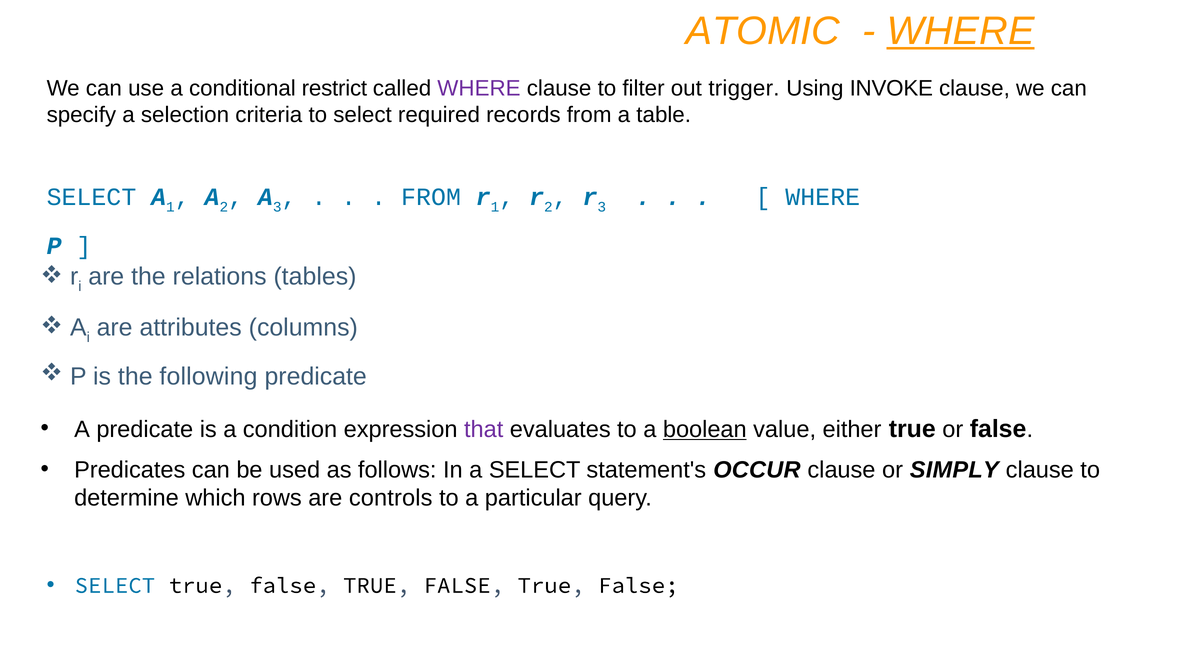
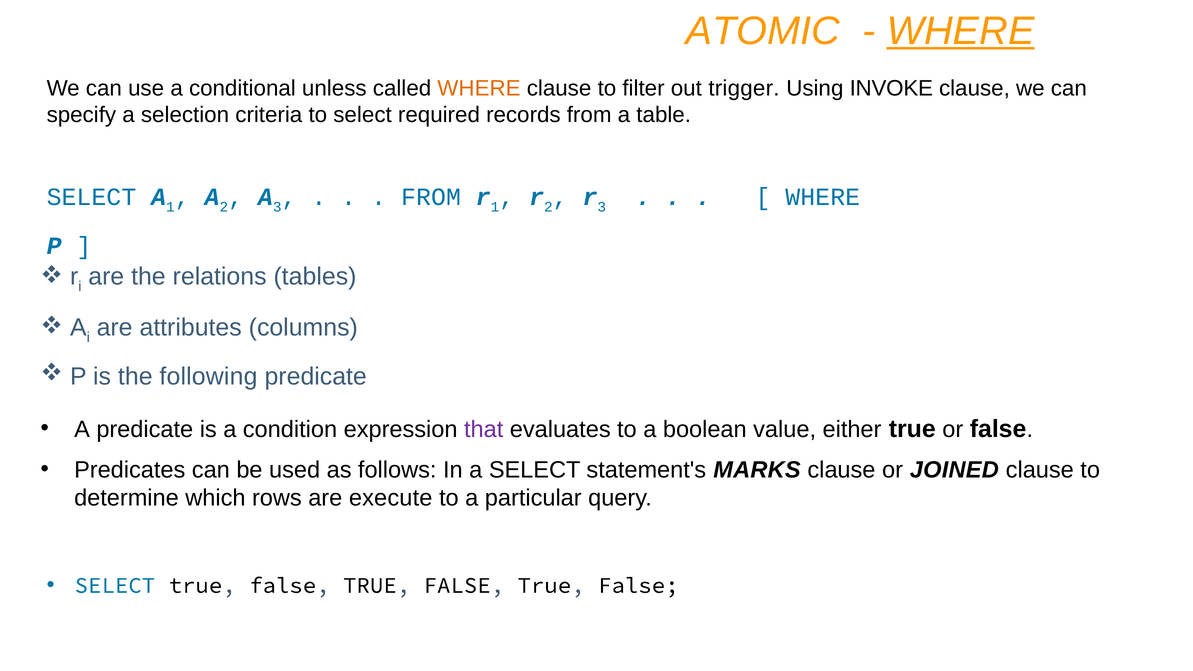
restrict: restrict -> unless
WHERE at (479, 88) colour: purple -> orange
boolean underline: present -> none
OCCUR: OCCUR -> MARKS
SIMPLY: SIMPLY -> JOINED
controls: controls -> execute
